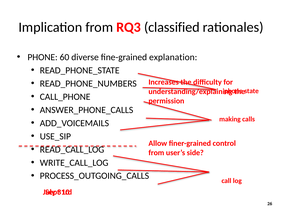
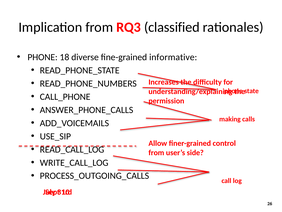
60: 60 -> 18
explanation: explanation -> informative
